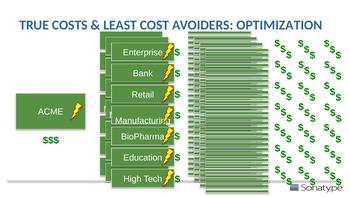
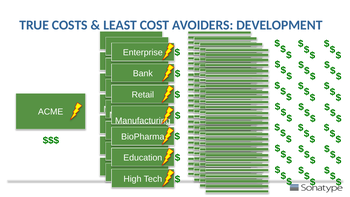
OPTIMIZATION: OPTIMIZATION -> DEVELOPMENT
